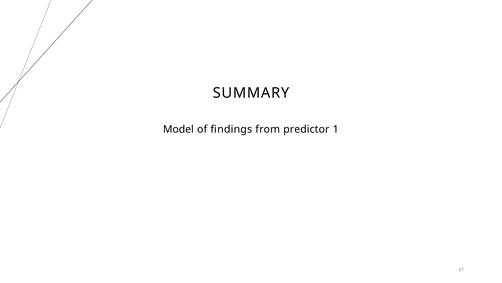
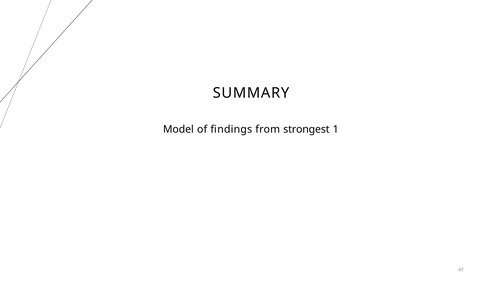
predictor: predictor -> strongest
